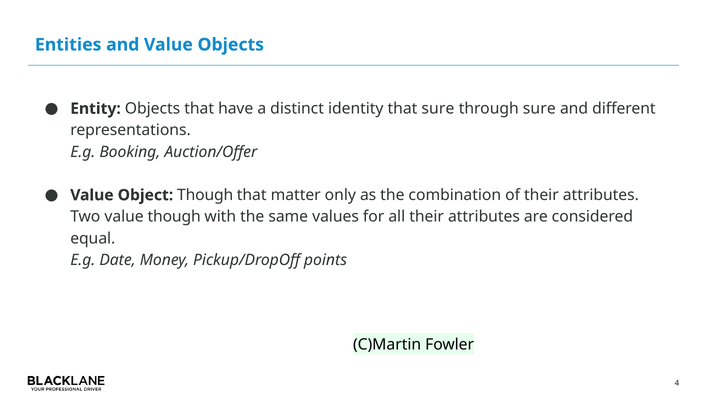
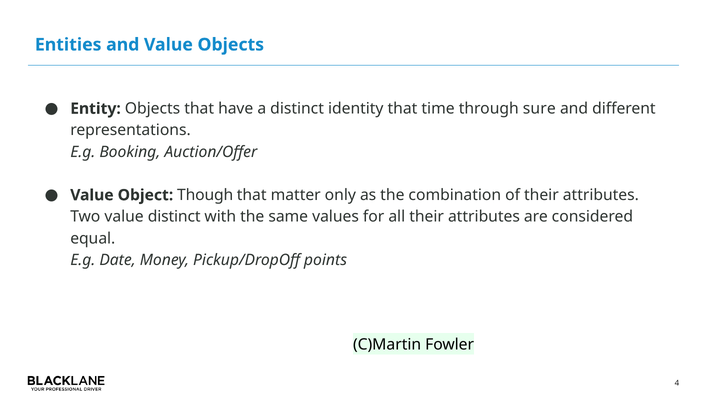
that sure: sure -> time
value though: though -> distinct
